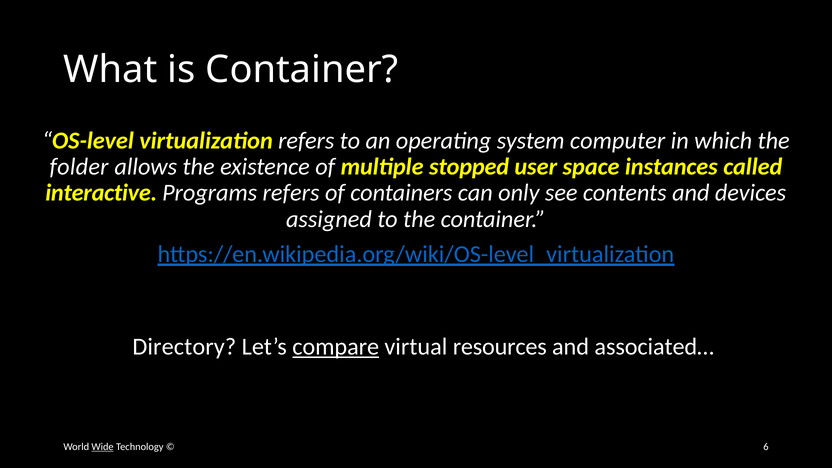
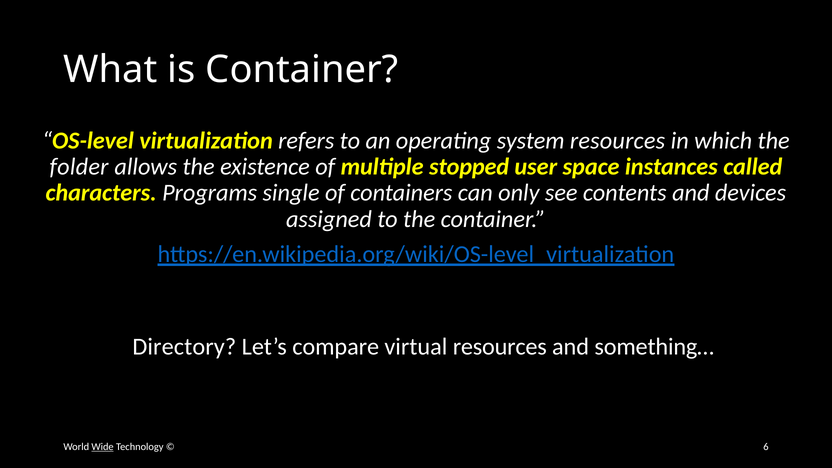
system computer: computer -> resources
interactive: interactive -> characters
Programs refers: refers -> single
compare underline: present -> none
associated…: associated… -> something…
